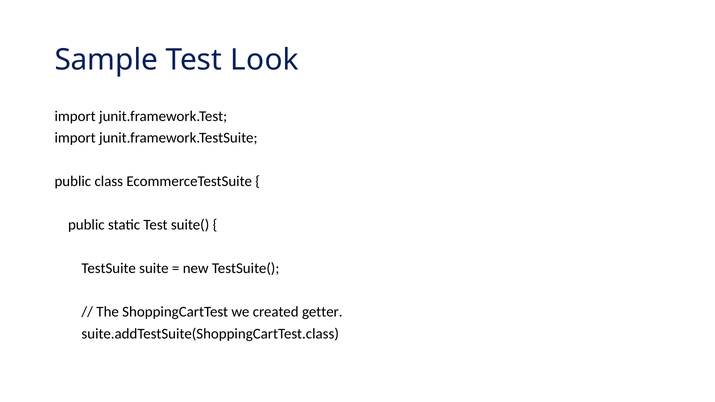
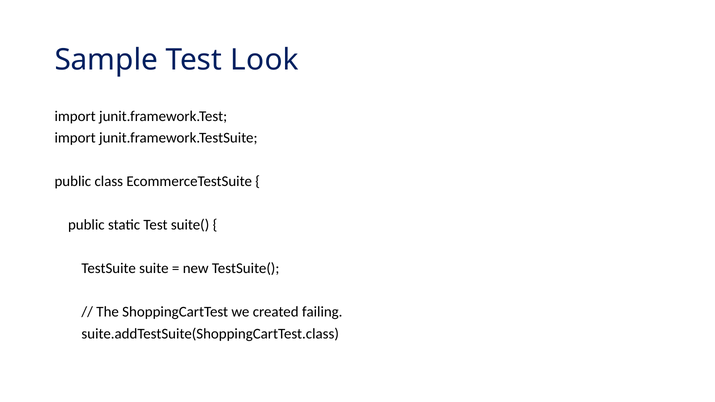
getter: getter -> failing
